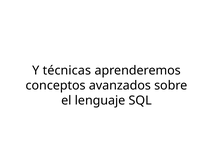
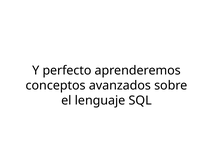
técnicas: técnicas -> perfecto
